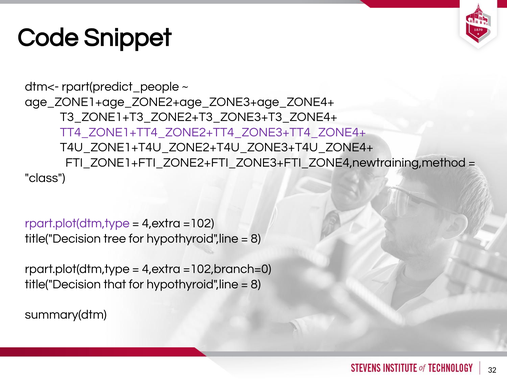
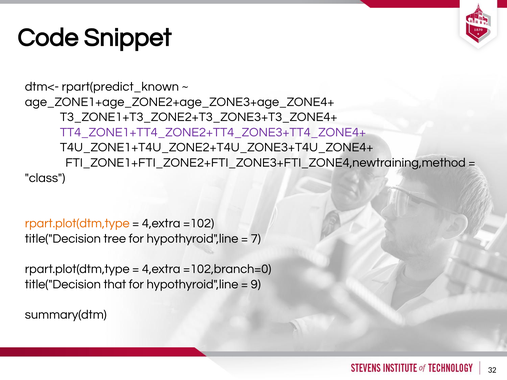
rpart(predict_people: rpart(predict_people -> rpart(predict_known
rpart.plot(dtm,type at (77, 224) colour: purple -> orange
8 at (256, 239): 8 -> 7
8 at (256, 284): 8 -> 9
